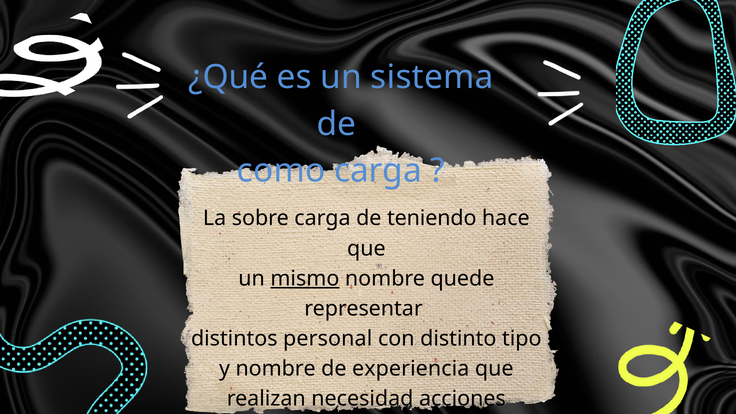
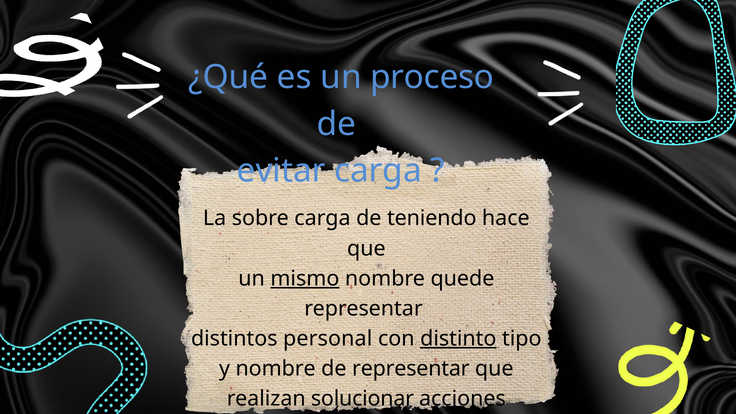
sistema: sistema -> proceso
como: como -> evitar
distinto underline: none -> present
de experiencia: experiencia -> representar
necesidad: necesidad -> solucionar
